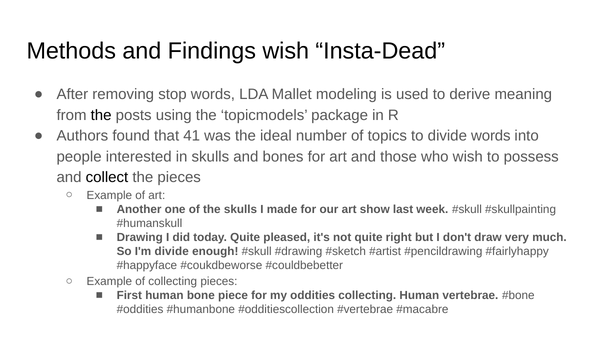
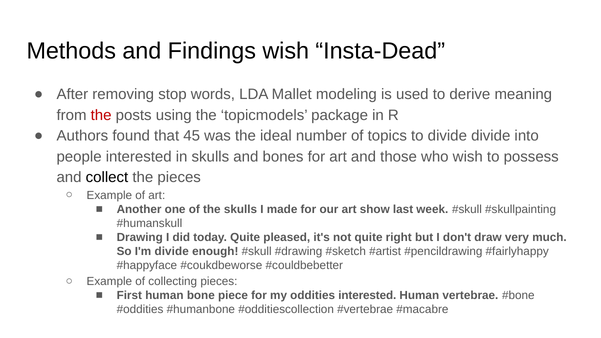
the at (101, 115) colour: black -> red
41: 41 -> 45
divide words: words -> divide
oddities collecting: collecting -> interested
